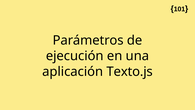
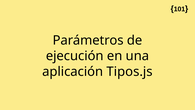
Texto.js: Texto.js -> Tipos.js
